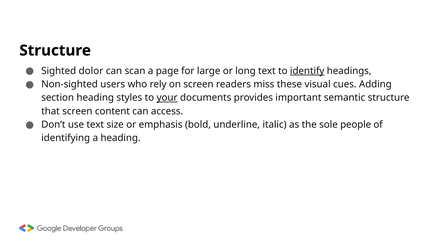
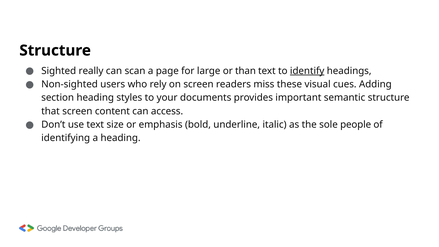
dolor: dolor -> really
long: long -> than
your underline: present -> none
